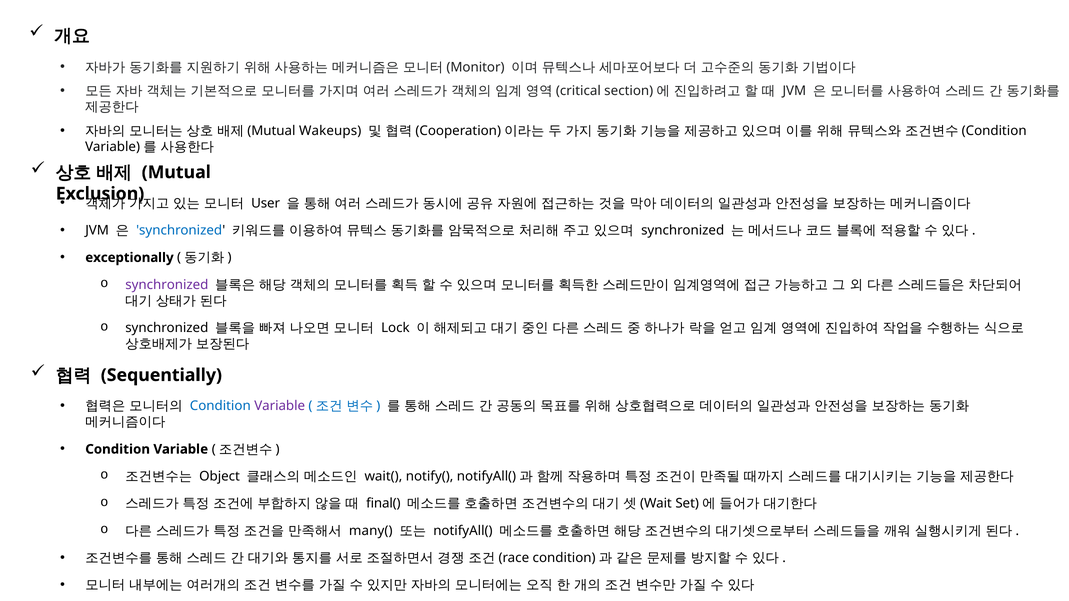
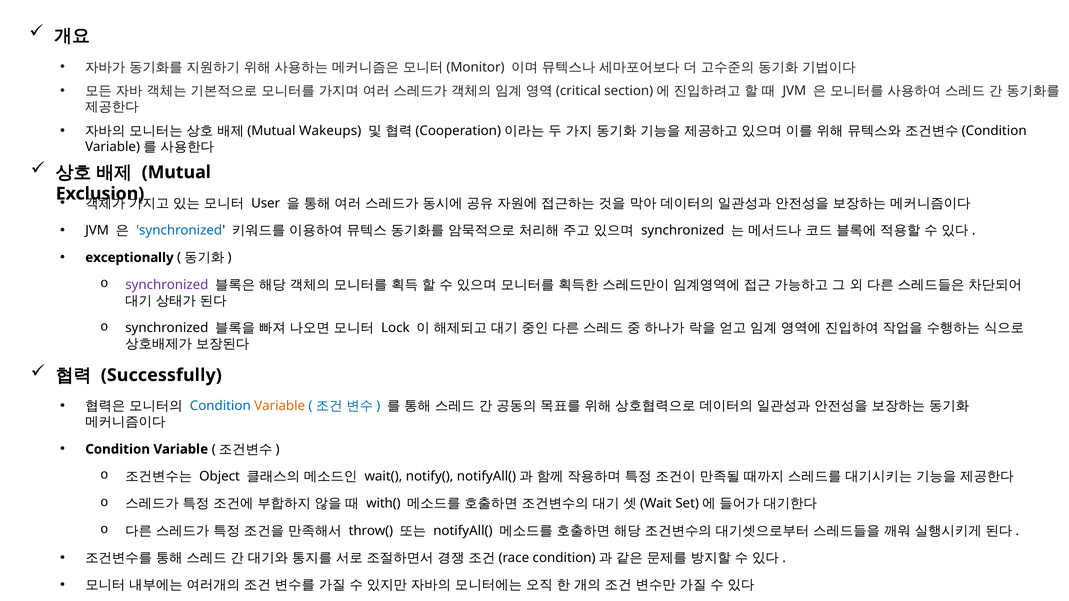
Sequentially: Sequentially -> Successfully
Variable at (280, 406) colour: purple -> orange
final(: final( -> with(
many(: many( -> throw(
